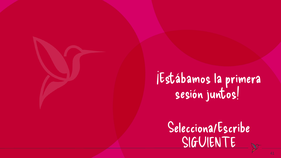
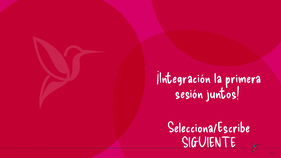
¡Estábamos: ¡Estábamos -> ¡Integración
